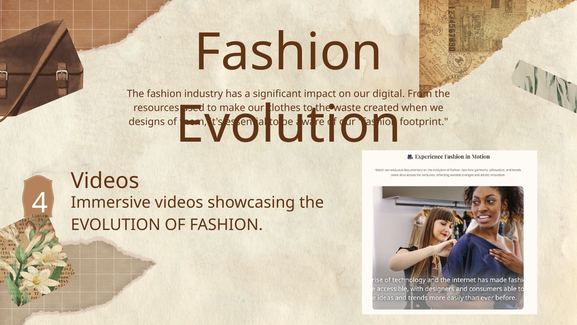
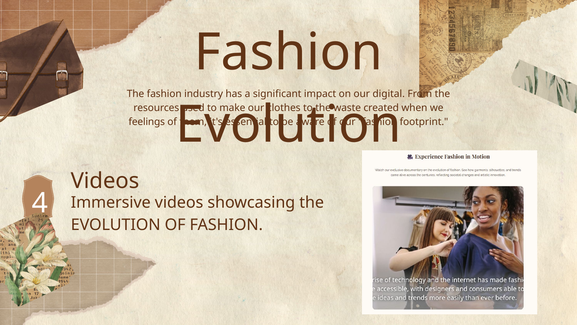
designs: designs -> feelings
